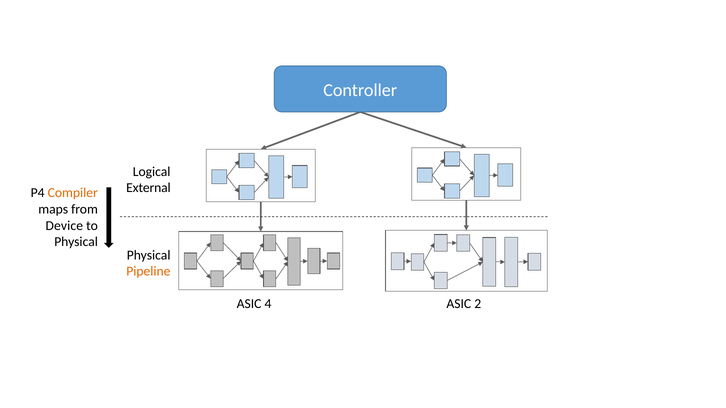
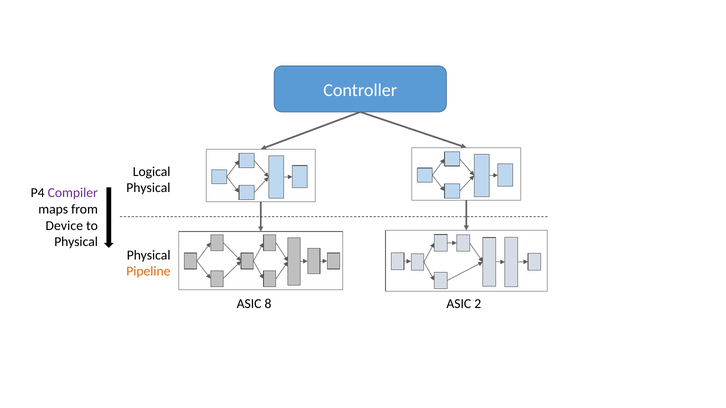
External at (148, 188): External -> Physical
Compiler colour: orange -> purple
4: 4 -> 8
